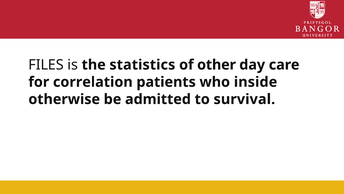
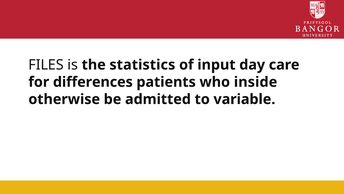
other: other -> input
correlation: correlation -> differences
survival: survival -> variable
